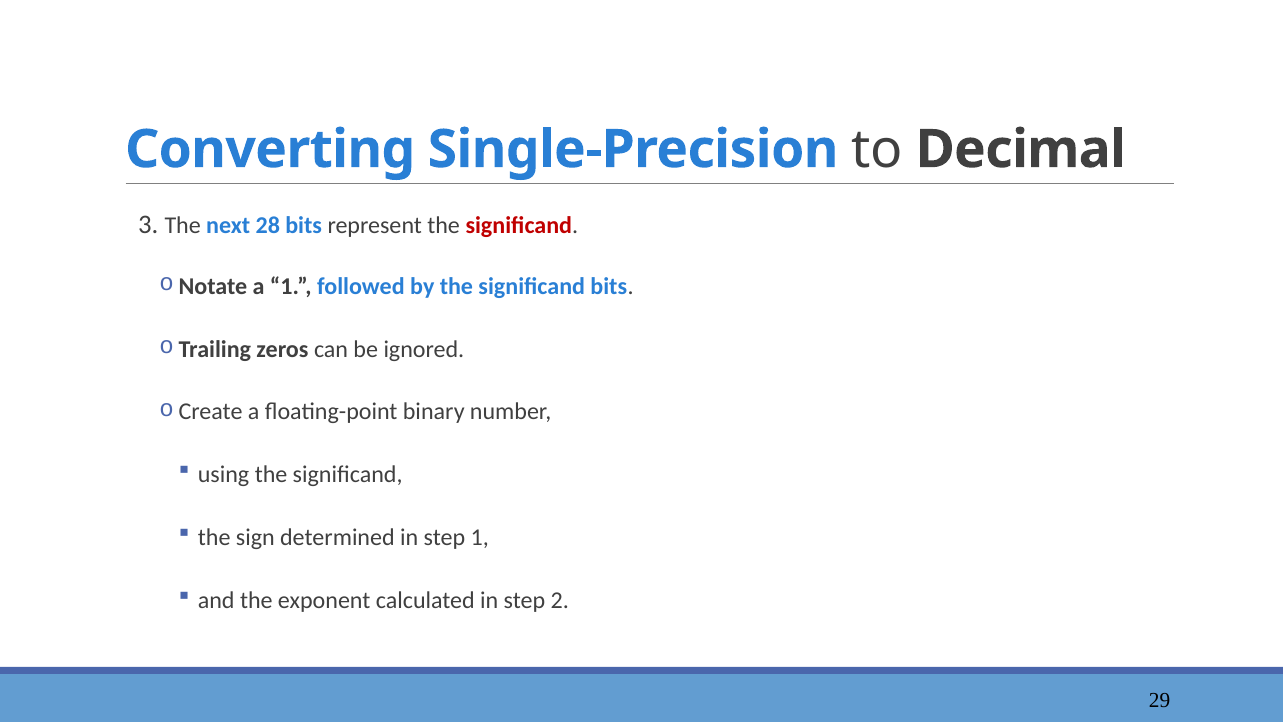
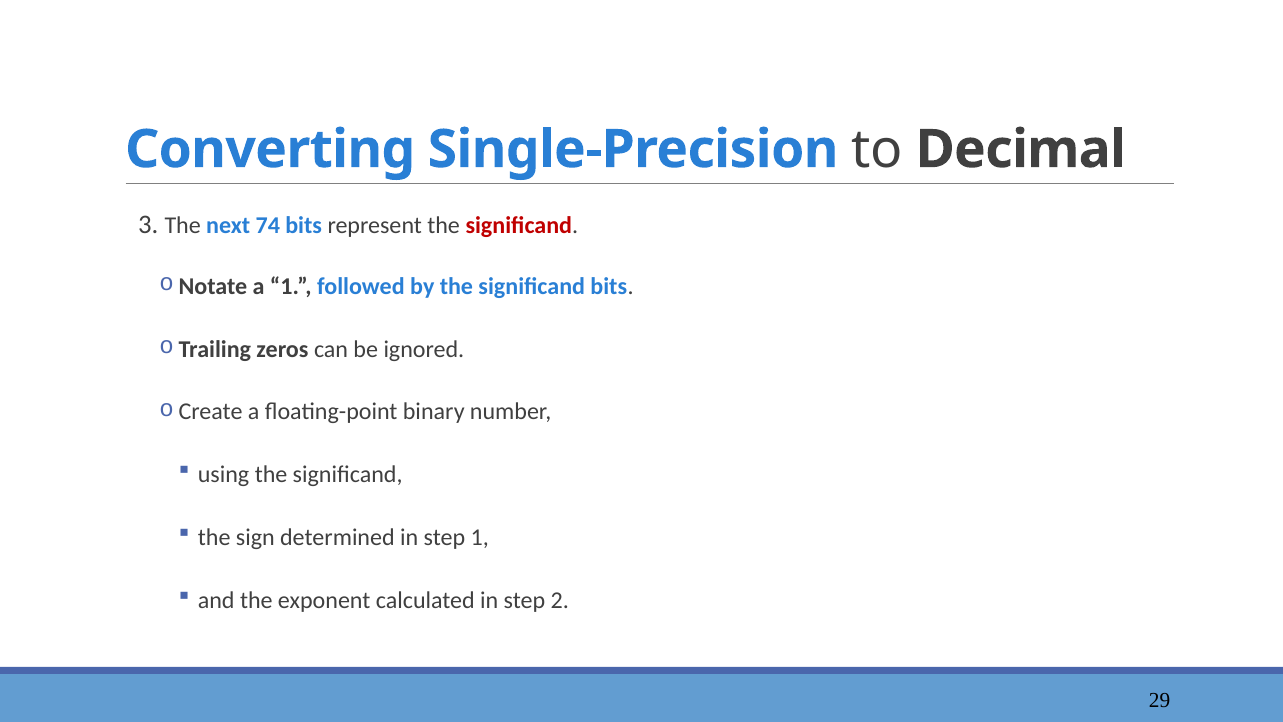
28: 28 -> 74
